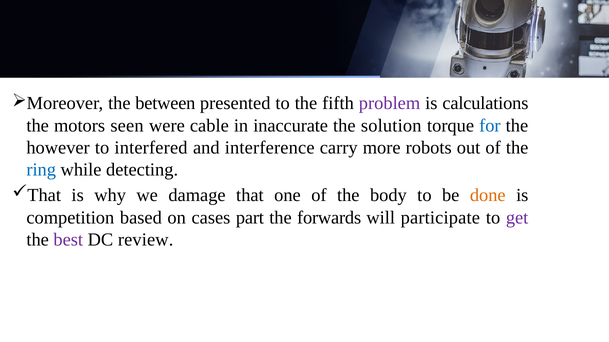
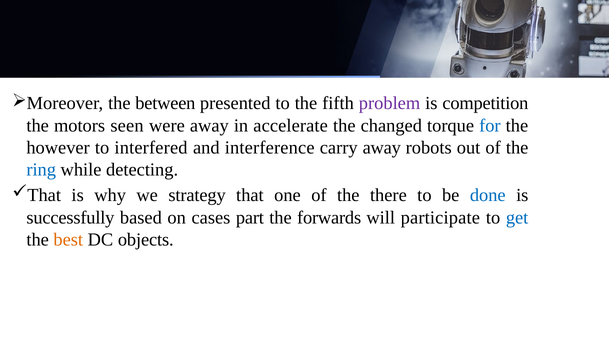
calculations: calculations -> competition
were cable: cable -> away
inaccurate: inaccurate -> accelerate
solution: solution -> changed
carry more: more -> away
damage: damage -> strategy
body: body -> there
done colour: orange -> blue
competition: competition -> successfully
get colour: purple -> blue
best colour: purple -> orange
review: review -> objects
